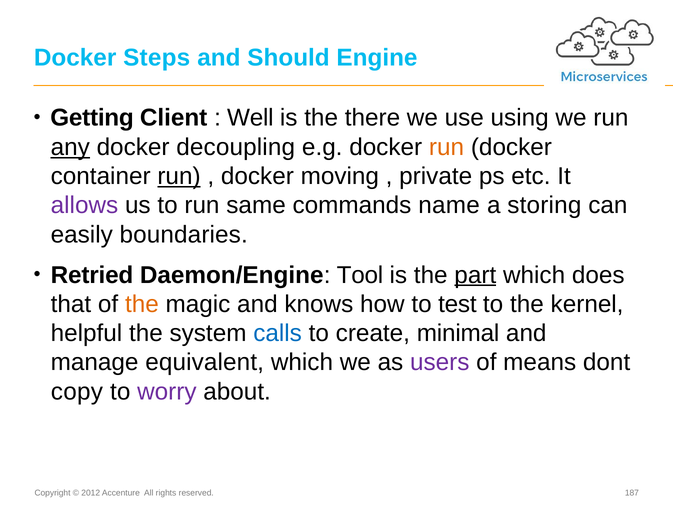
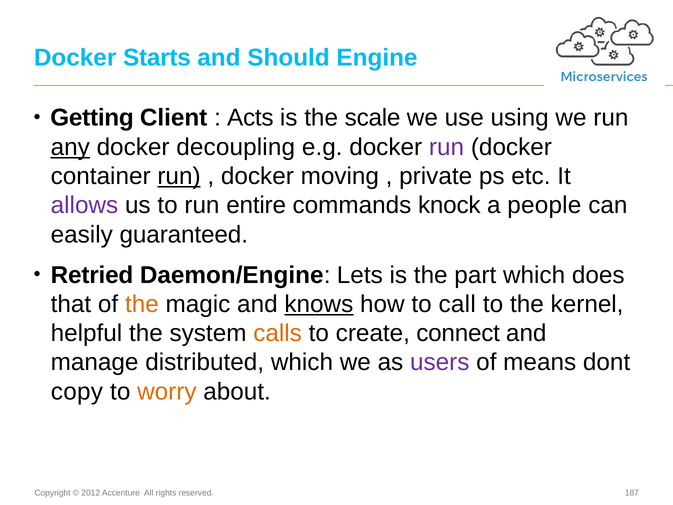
Steps: Steps -> Starts
Well: Well -> Acts
there: there -> scale
run at (447, 147) colour: orange -> purple
same: same -> entire
name: name -> knock
storing: storing -> people
boundaries: boundaries -> guaranteed
Tool: Tool -> Lets
part underline: present -> none
knows underline: none -> present
test: test -> call
calls colour: blue -> orange
minimal: minimal -> connect
equivalent: equivalent -> distributed
worry colour: purple -> orange
